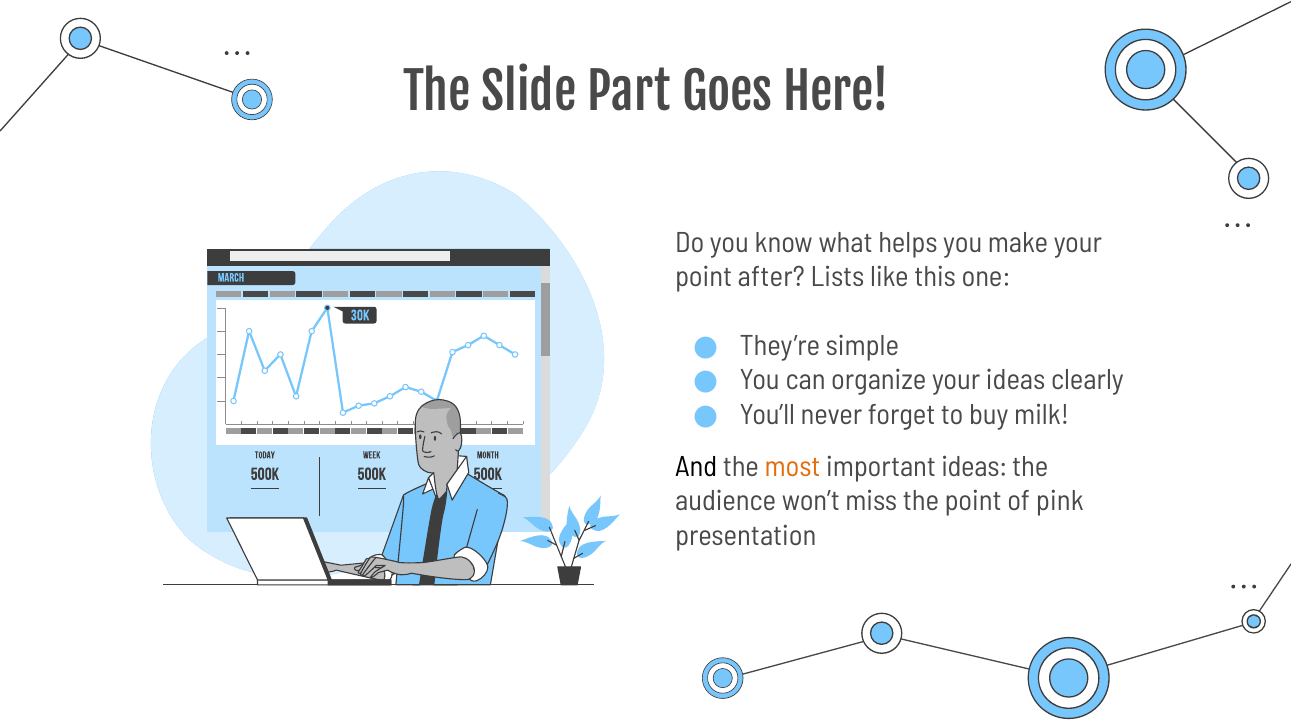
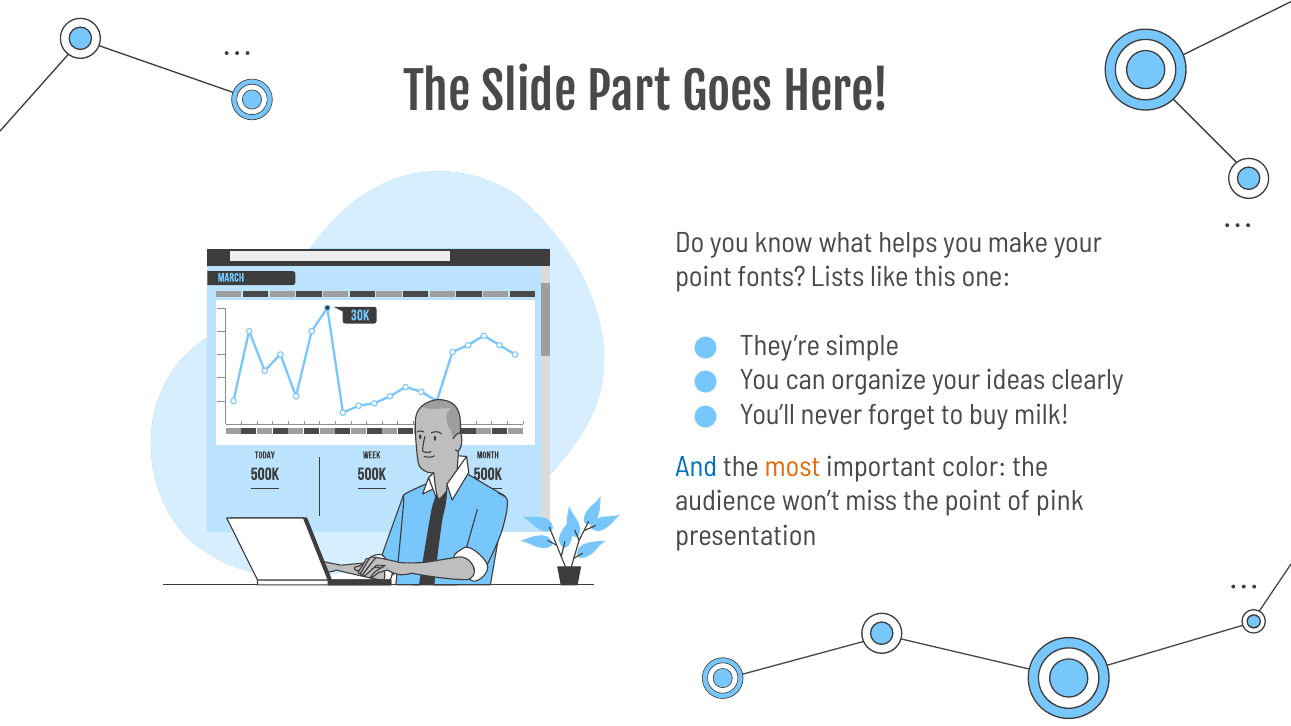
after: after -> fonts
And colour: black -> blue
important ideas: ideas -> color
